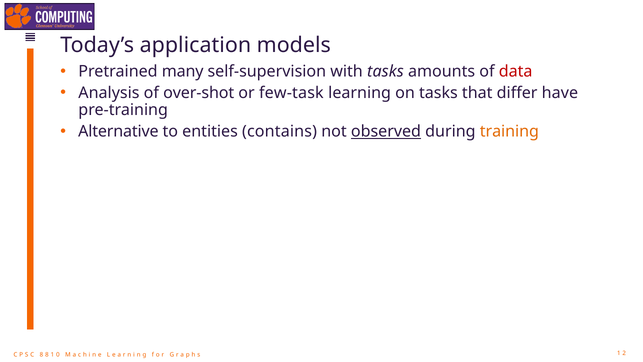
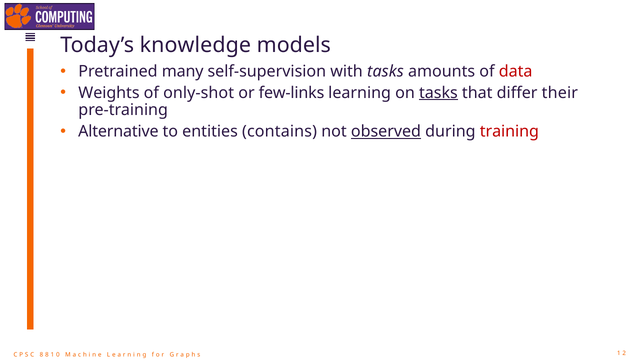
application: application -> knowledge
Analysis: Analysis -> Weights
over-shot: over-shot -> only-shot
few-task: few-task -> few-links
tasks at (438, 93) underline: none -> present
have: have -> their
training colour: orange -> red
